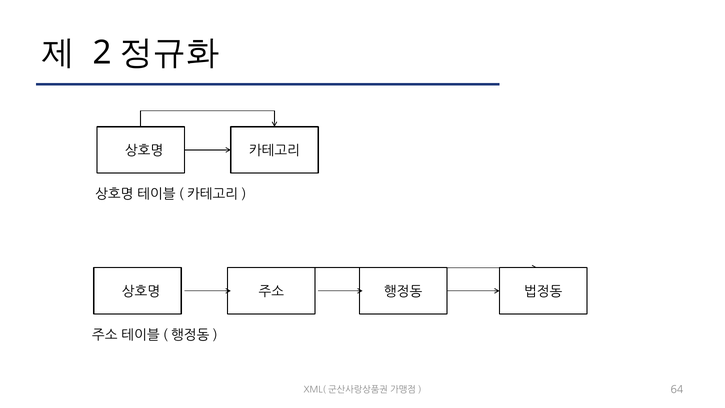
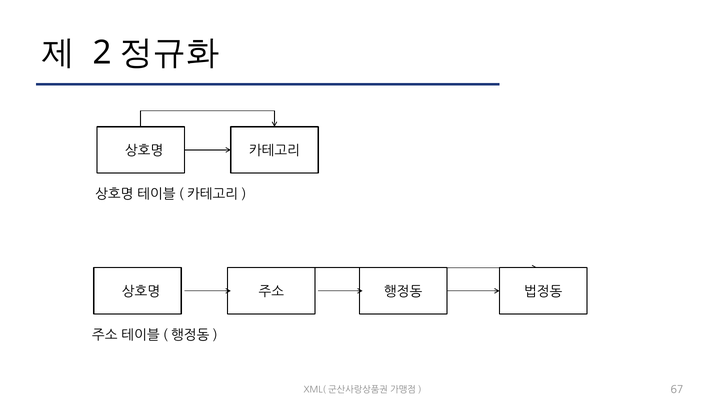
64: 64 -> 67
